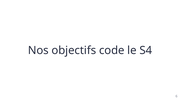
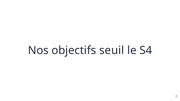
code: code -> seuil
